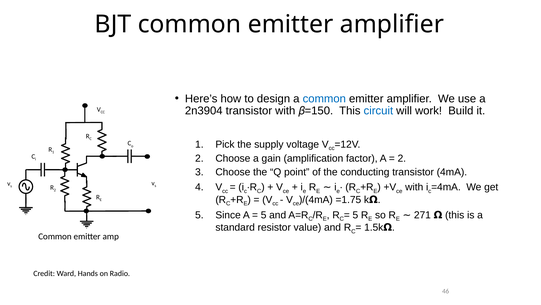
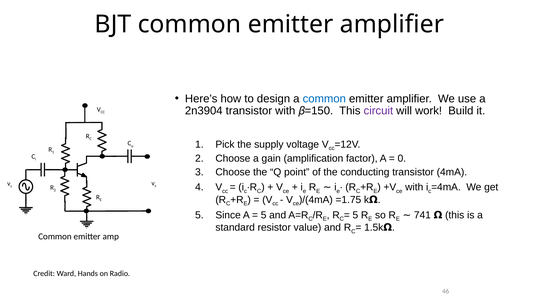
circuit colour: blue -> purple
2 at (402, 158): 2 -> 0
271: 271 -> 741
